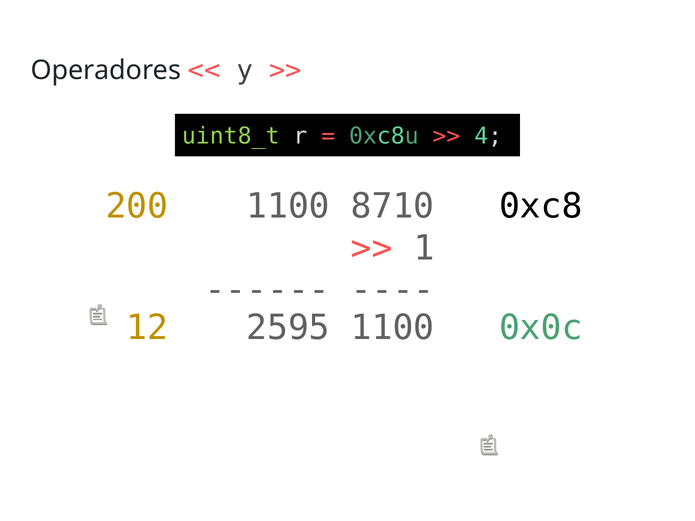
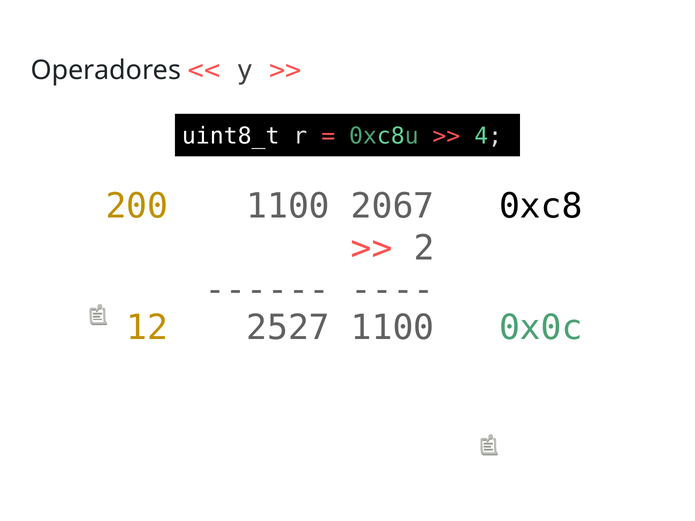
uint8_t colour: light green -> white
8710: 8710 -> 2067
1: 1 -> 2
2595: 2595 -> 2527
